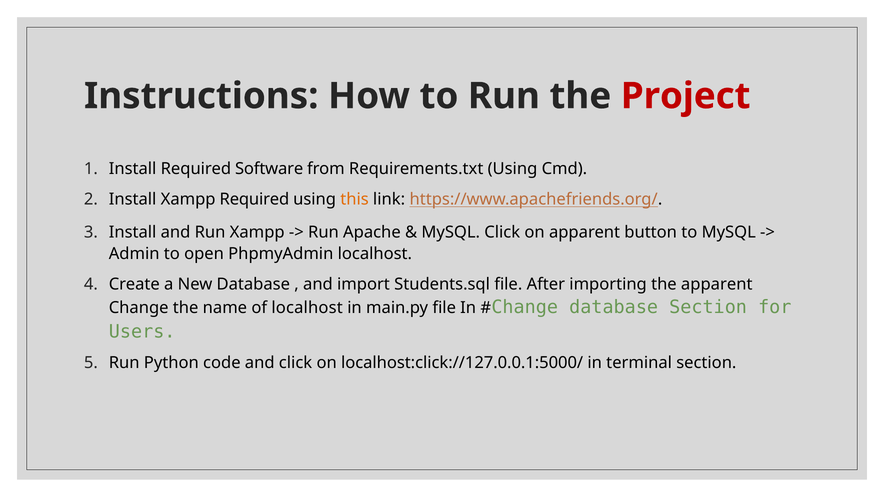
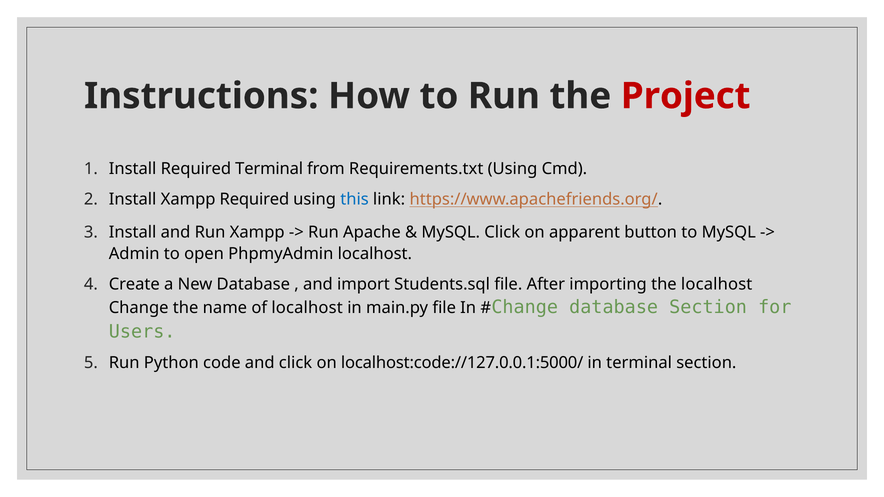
Required Software: Software -> Terminal
this colour: orange -> blue
the apparent: apparent -> localhost
localhost:click://127.0.0.1:5000/: localhost:click://127.0.0.1:5000/ -> localhost:code://127.0.0.1:5000/
